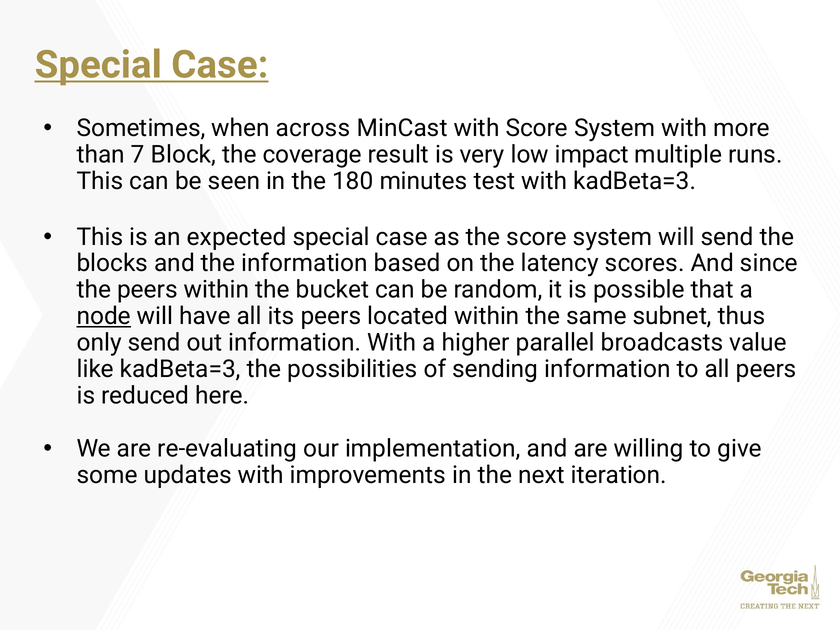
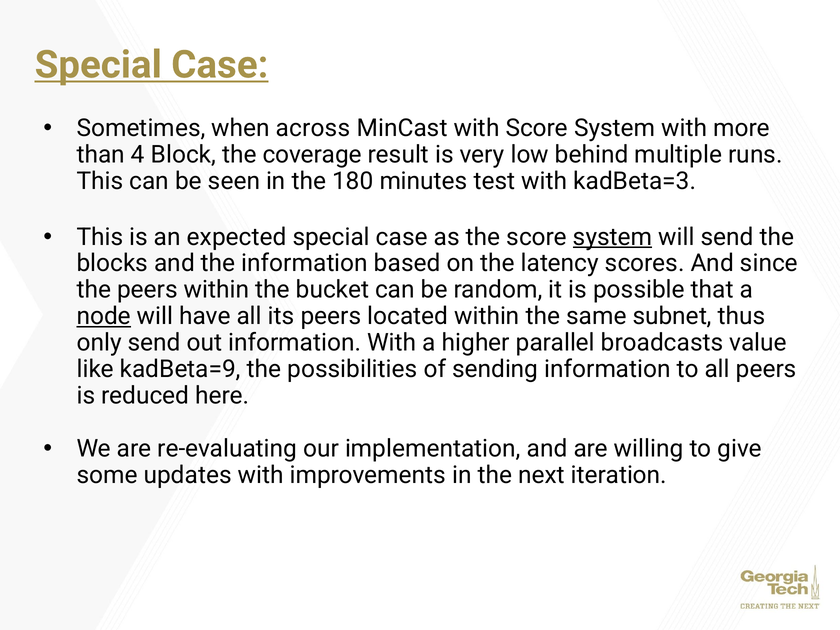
7: 7 -> 4
impact: impact -> behind
system at (613, 237) underline: none -> present
like kadBeta=3: kadBeta=3 -> kadBeta=9
